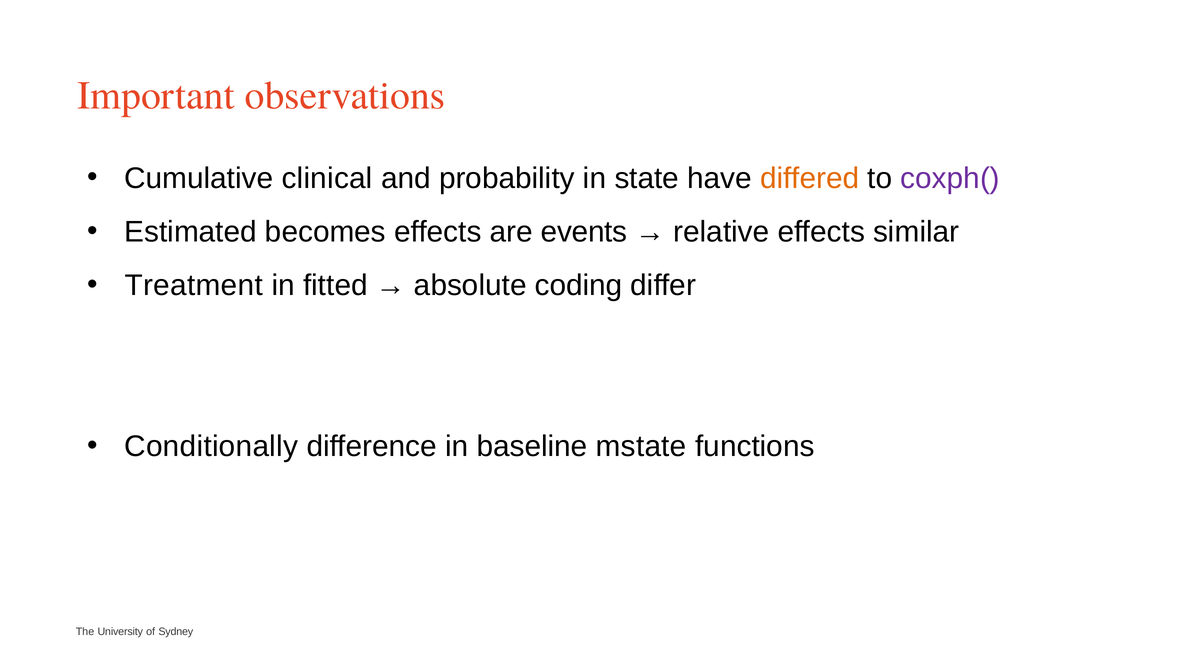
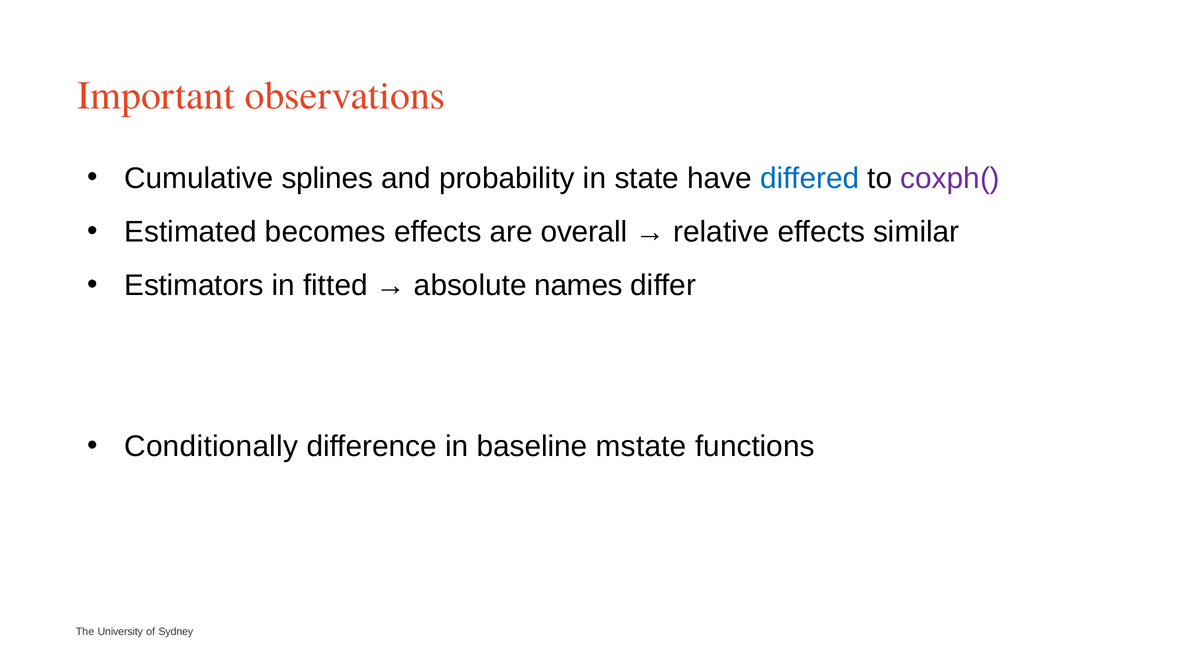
clinical: clinical -> splines
differed colour: orange -> blue
events: events -> overall
Treatment: Treatment -> Estimators
coding: coding -> names
